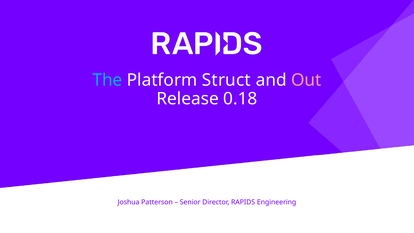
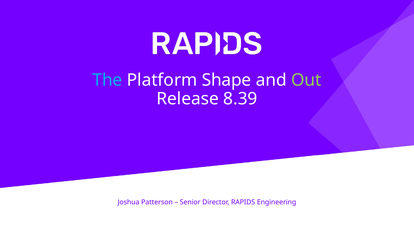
Struct: Struct -> Shape
Out colour: pink -> light green
0.18: 0.18 -> 8.39
